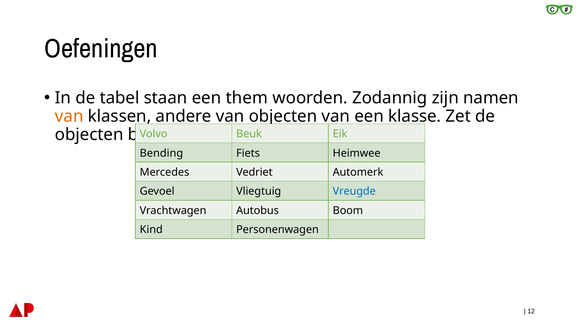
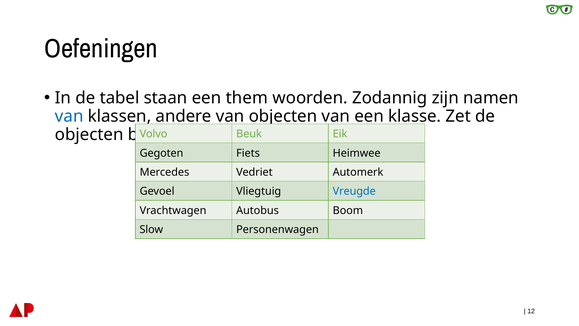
van at (69, 116) colour: orange -> blue
Bending: Bending -> Gegoten
Kind: Kind -> Slow
